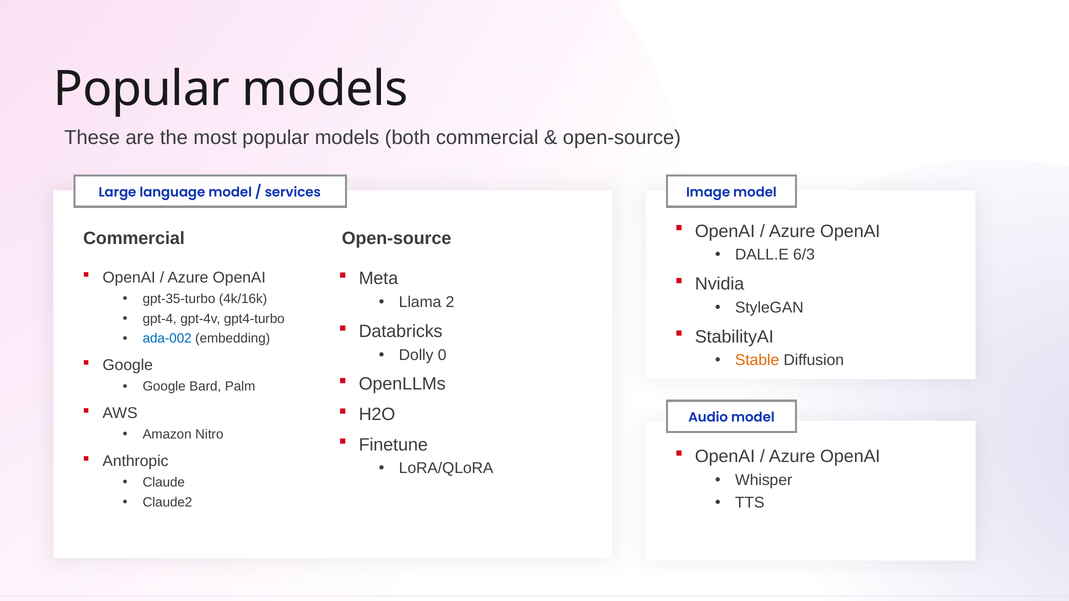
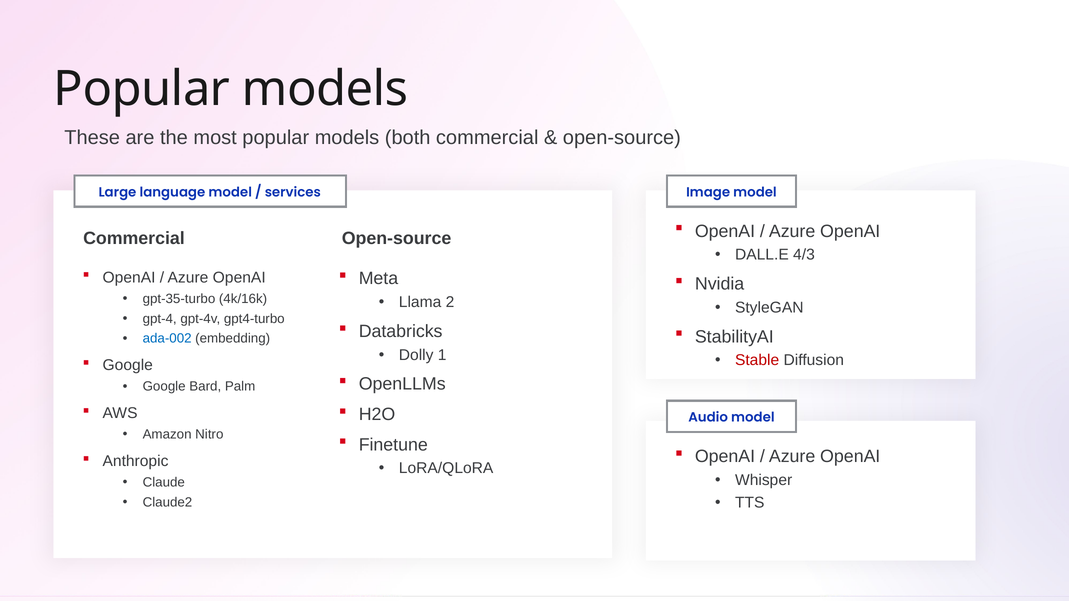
6/3: 6/3 -> 4/3
0: 0 -> 1
Stable colour: orange -> red
